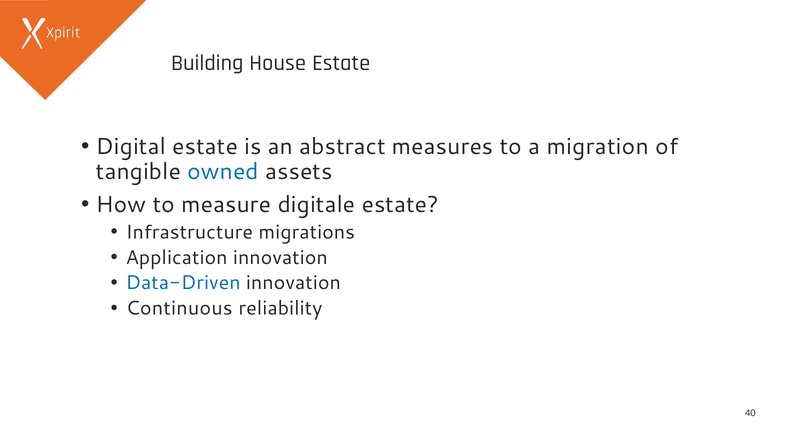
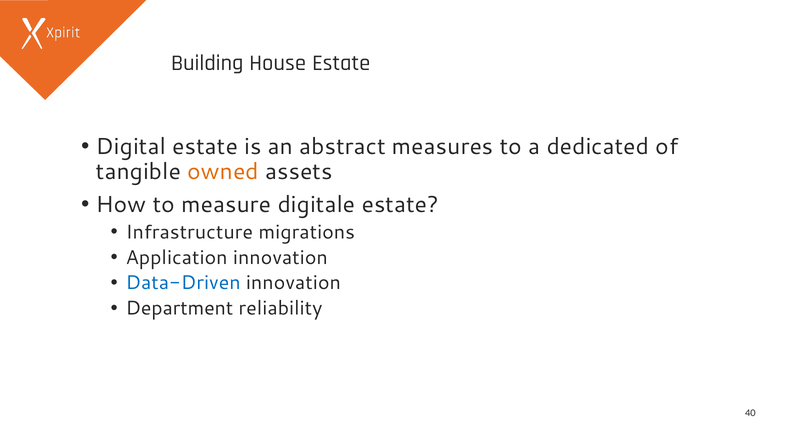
migration: migration -> dedicated
owned colour: blue -> orange
Continuous: Continuous -> Department
